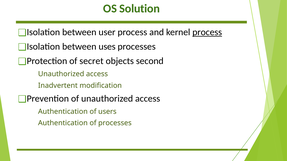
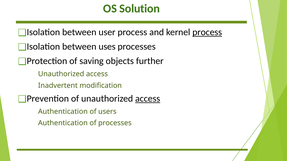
secret: secret -> saving
second: second -> further
access at (148, 99) underline: none -> present
